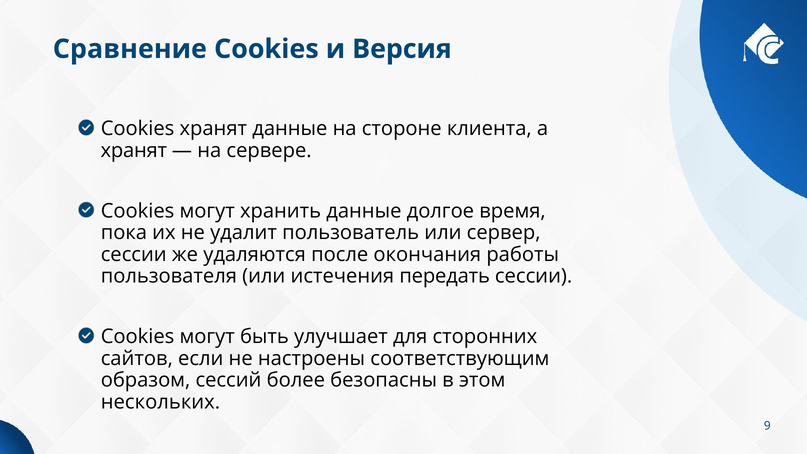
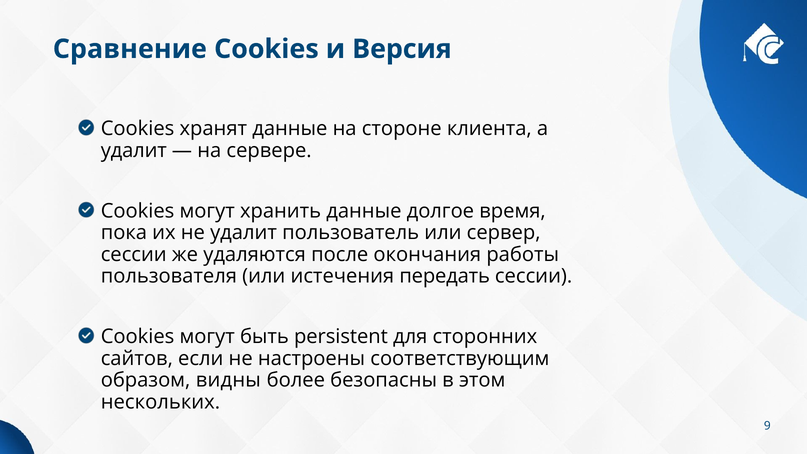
хранят at (134, 150): хранят -> удалит
улучшает: улучшает -> persistent
сессий: сессий -> видны
